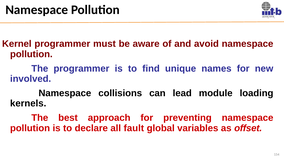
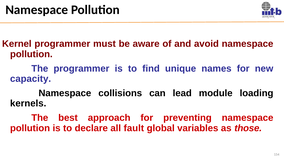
involved: involved -> capacity
offset: offset -> those
